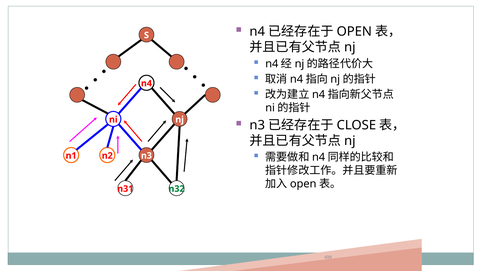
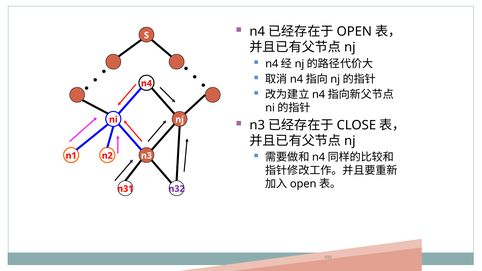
n32 colour: green -> purple
